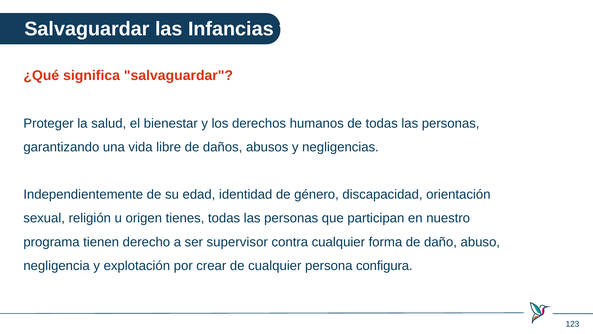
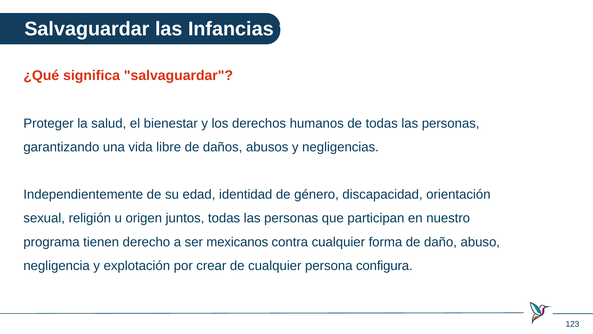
tienes: tienes -> juntos
supervisor: supervisor -> mexicanos
